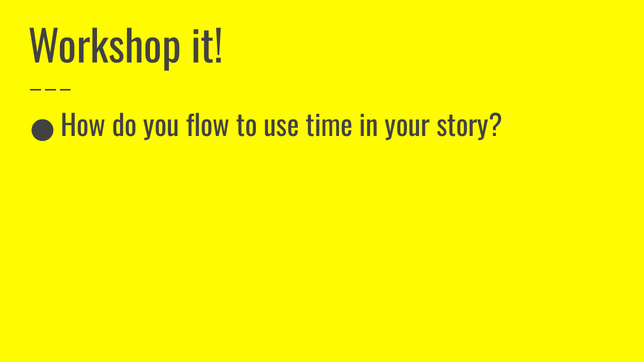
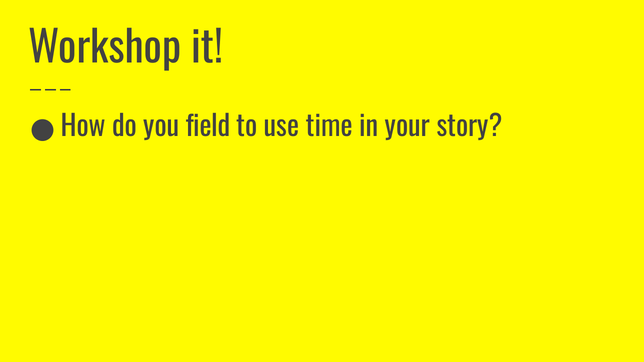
flow: flow -> field
